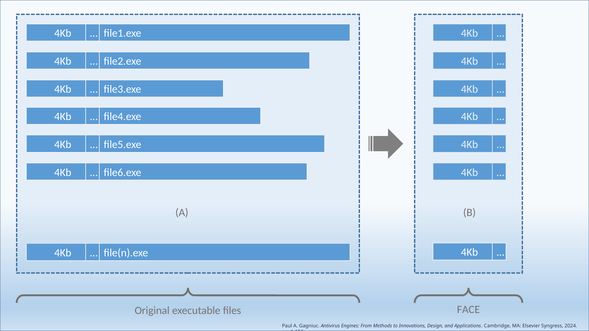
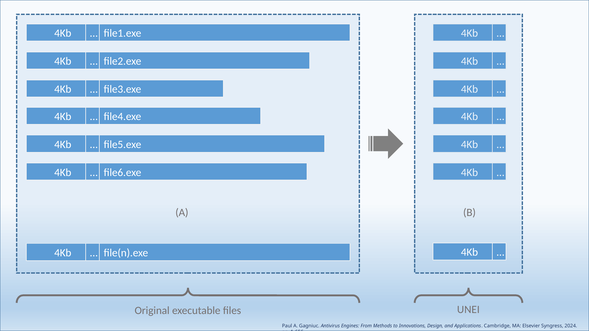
FACE: FACE -> UNEI
